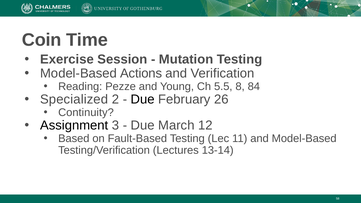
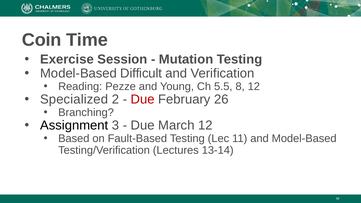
Actions: Actions -> Difficult
8 84: 84 -> 12
Due at (143, 99) colour: black -> red
Continuity: Continuity -> Branching
